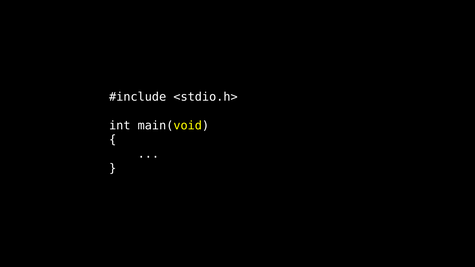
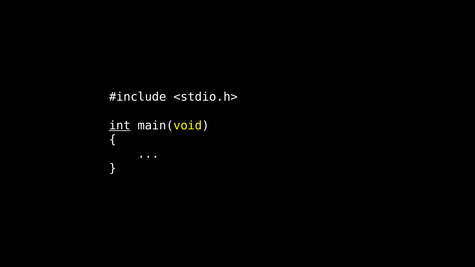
int underline: none -> present
